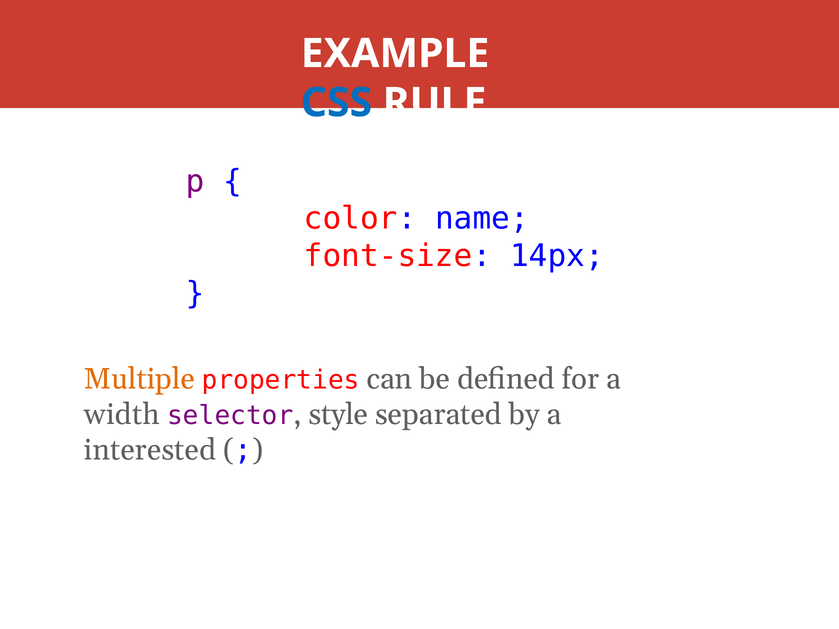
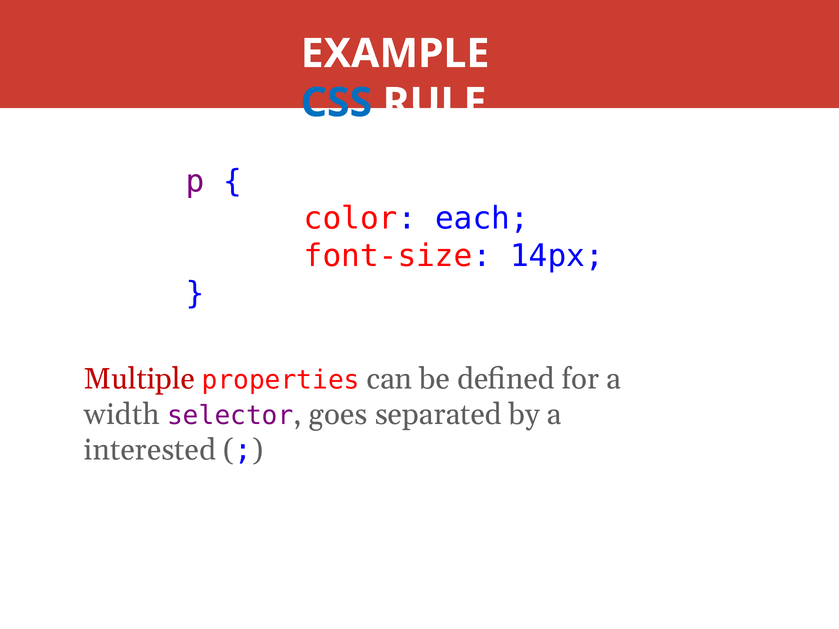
name: name -> each
Multiple colour: orange -> red
style: style -> goes
